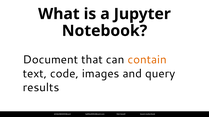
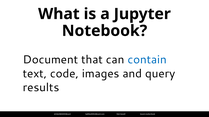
contain colour: orange -> blue
